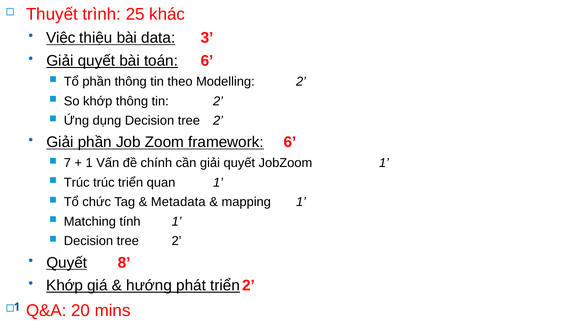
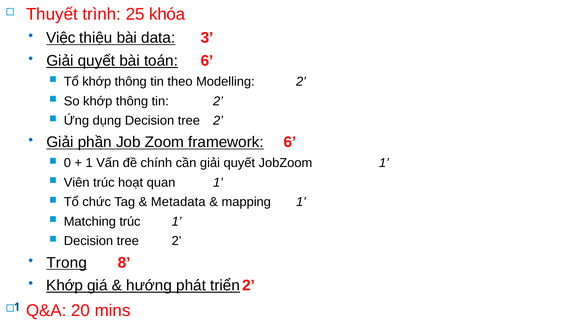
khác: khác -> khóa
Tổ phần: phần -> khớp
7: 7 -> 0
Trúc at (77, 182): Trúc -> Viên
triển: triển -> hoạt
Matching tính: tính -> trúc
Quyết at (67, 262): Quyết -> Trong
